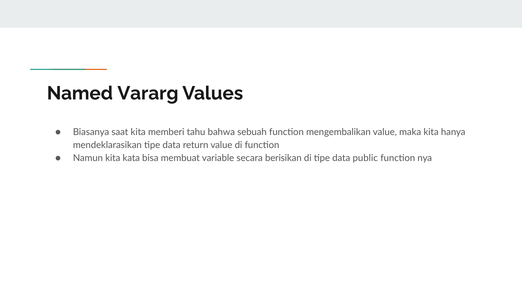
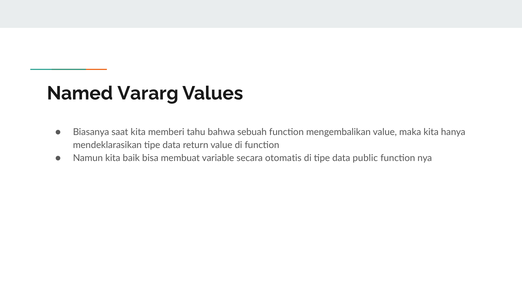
kata: kata -> baik
berisikan: berisikan -> otomatis
